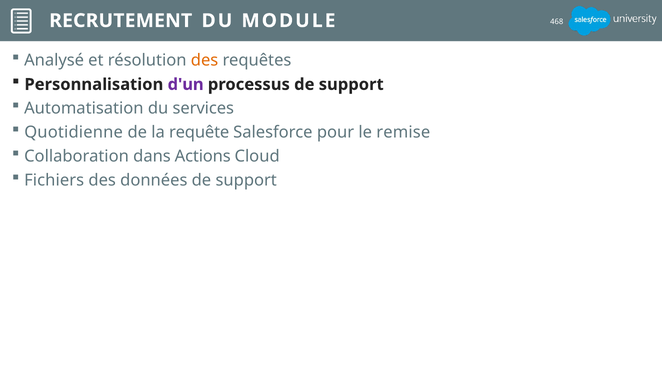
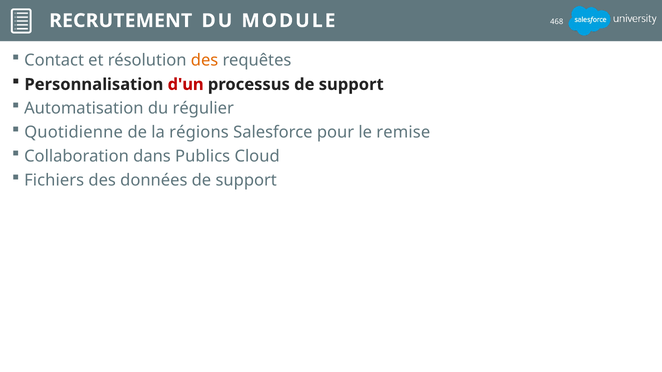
Analysé: Analysé -> Contact
d'un colour: purple -> red
services: services -> régulier
requête: requête -> régions
Actions: Actions -> Publics
